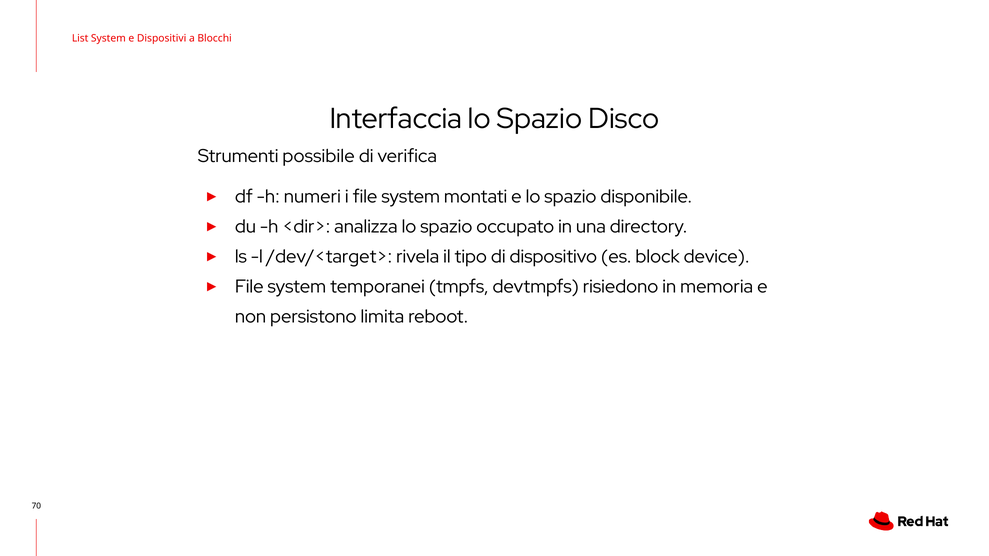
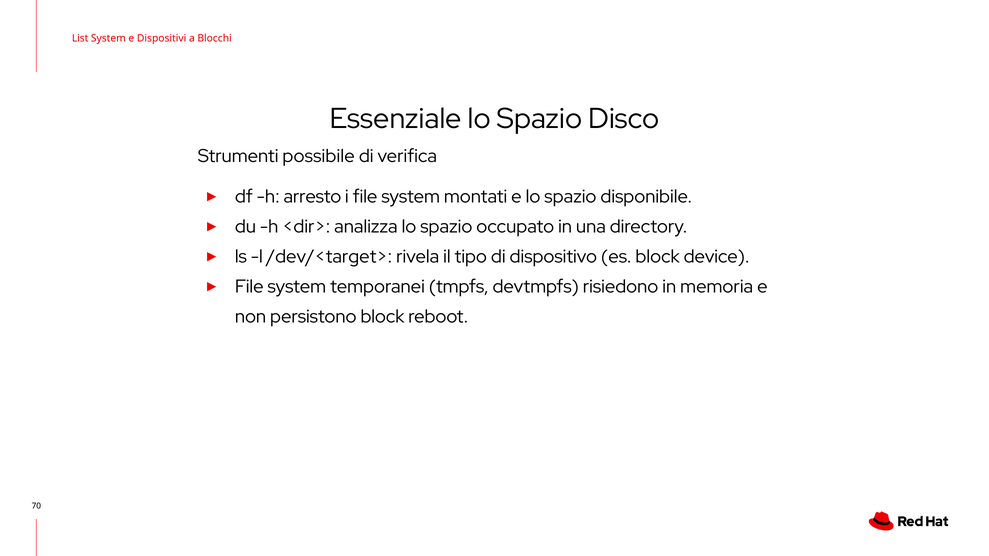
Interfaccia: Interfaccia -> Essenziale
numeri: numeri -> arresto
persistono limita: limita -> block
